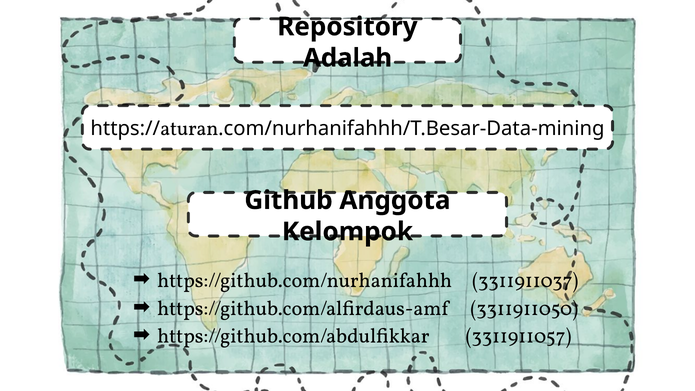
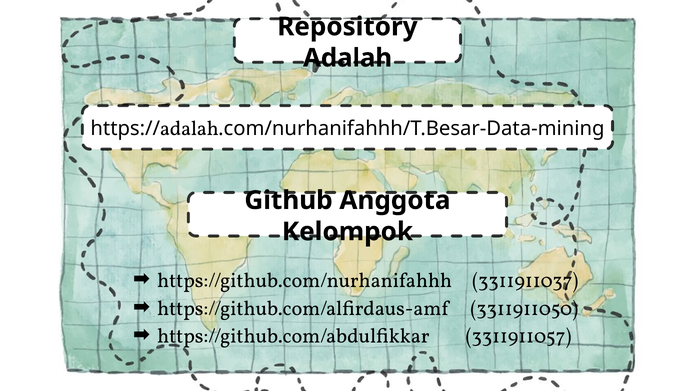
aturan at (189, 129): aturan -> adalah
